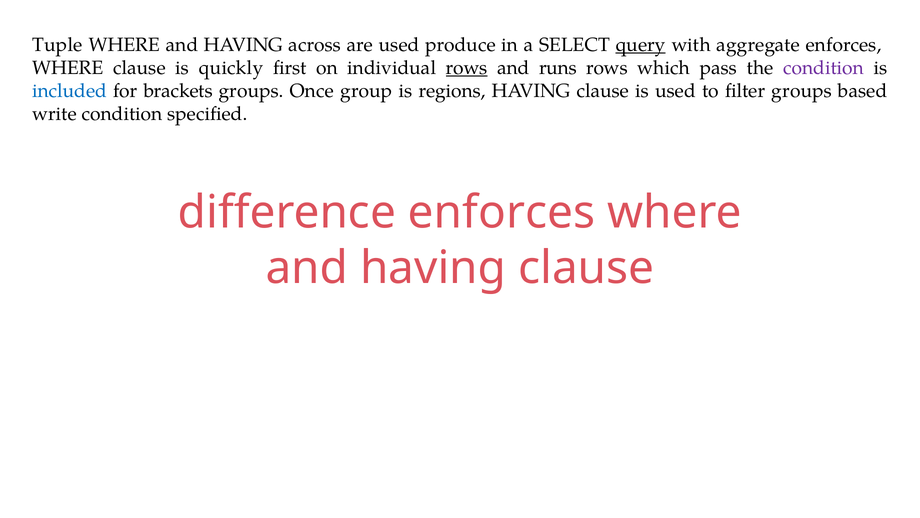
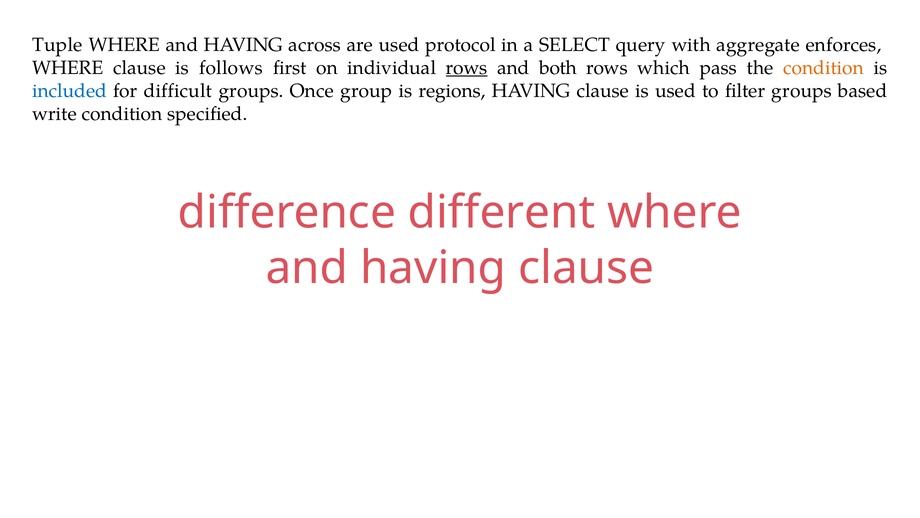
produce: produce -> protocol
query underline: present -> none
quickly: quickly -> follows
runs: runs -> both
condition at (824, 68) colour: purple -> orange
brackets: brackets -> difficult
difference enforces: enforces -> different
